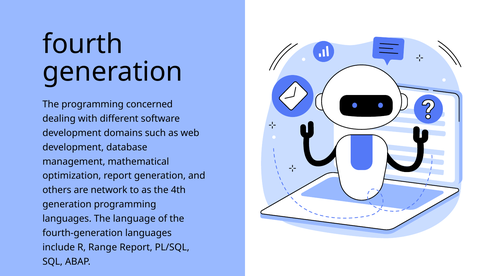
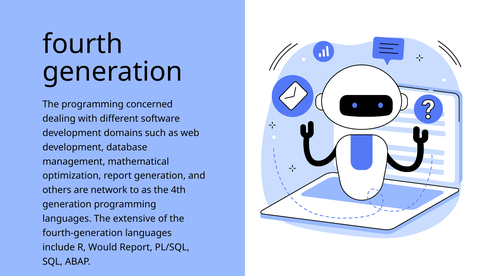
language: language -> extensive
Range: Range -> Would
